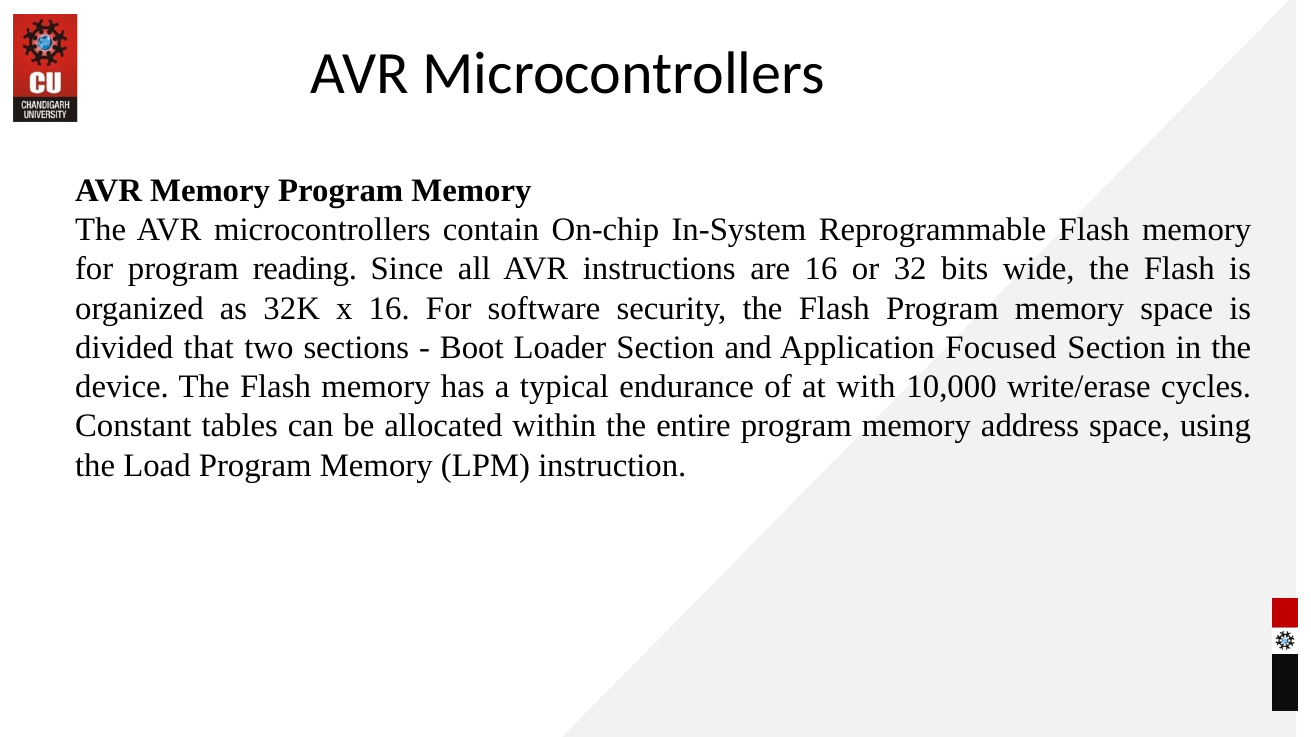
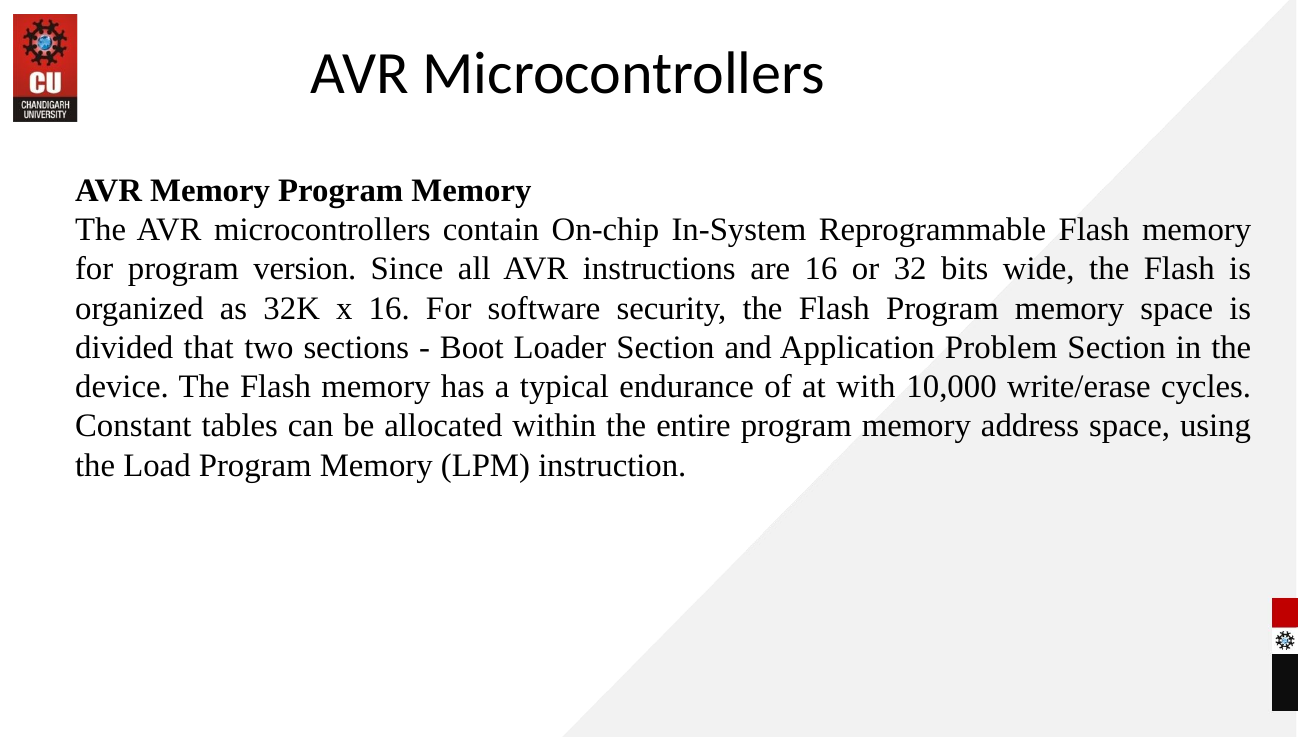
reading: reading -> version
Focused: Focused -> Problem
